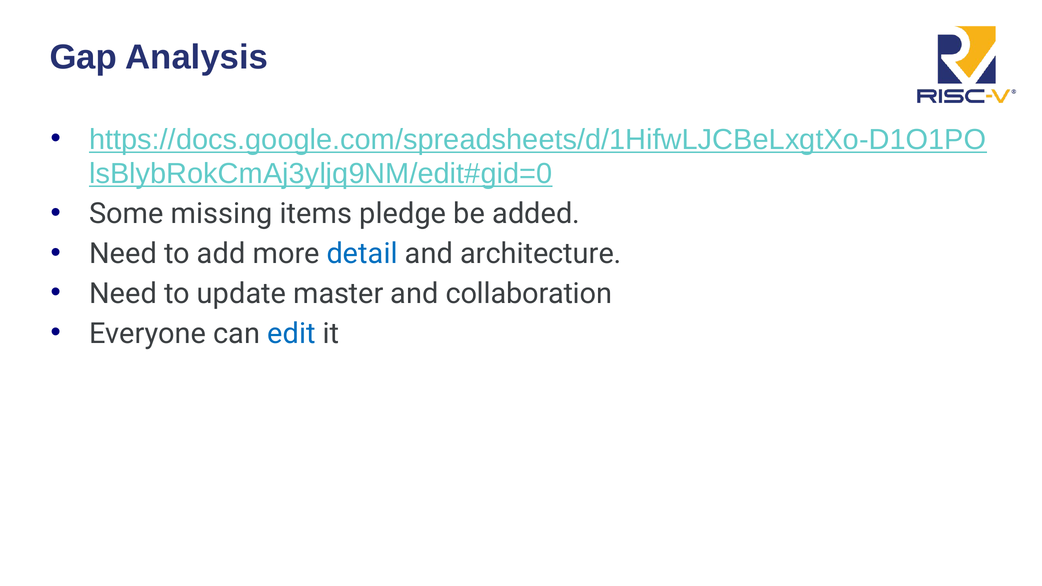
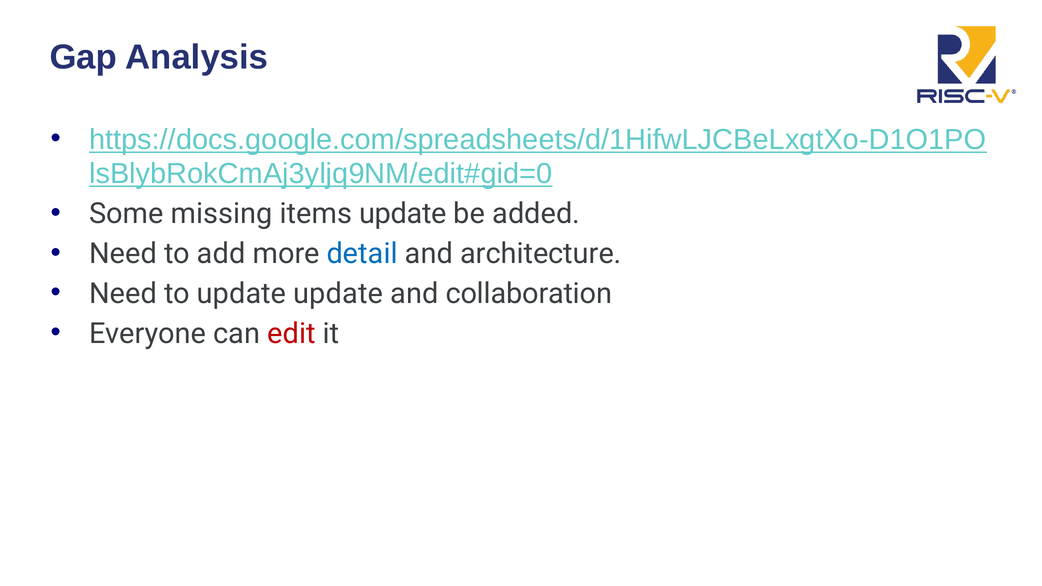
items pledge: pledge -> update
update master: master -> update
edit colour: blue -> red
